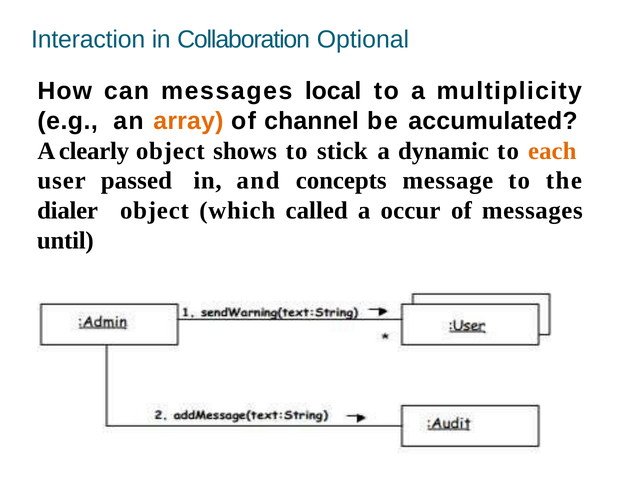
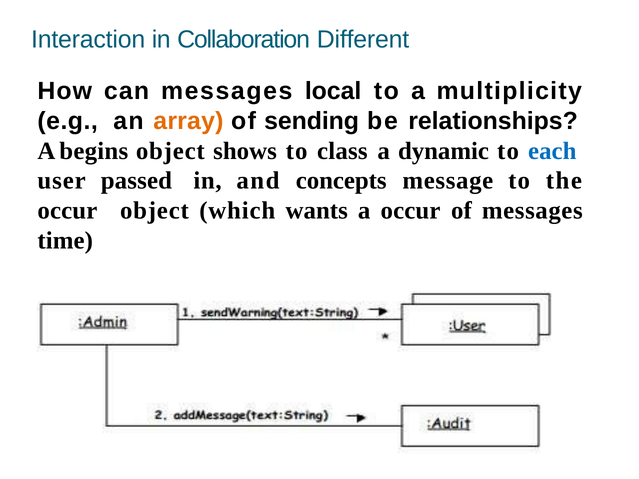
Optional: Optional -> Different
channel: channel -> sending
accumulated: accumulated -> relationships
clearly: clearly -> begins
stick: stick -> class
each colour: orange -> blue
dialer at (68, 211): dialer -> occur
called: called -> wants
until: until -> time
